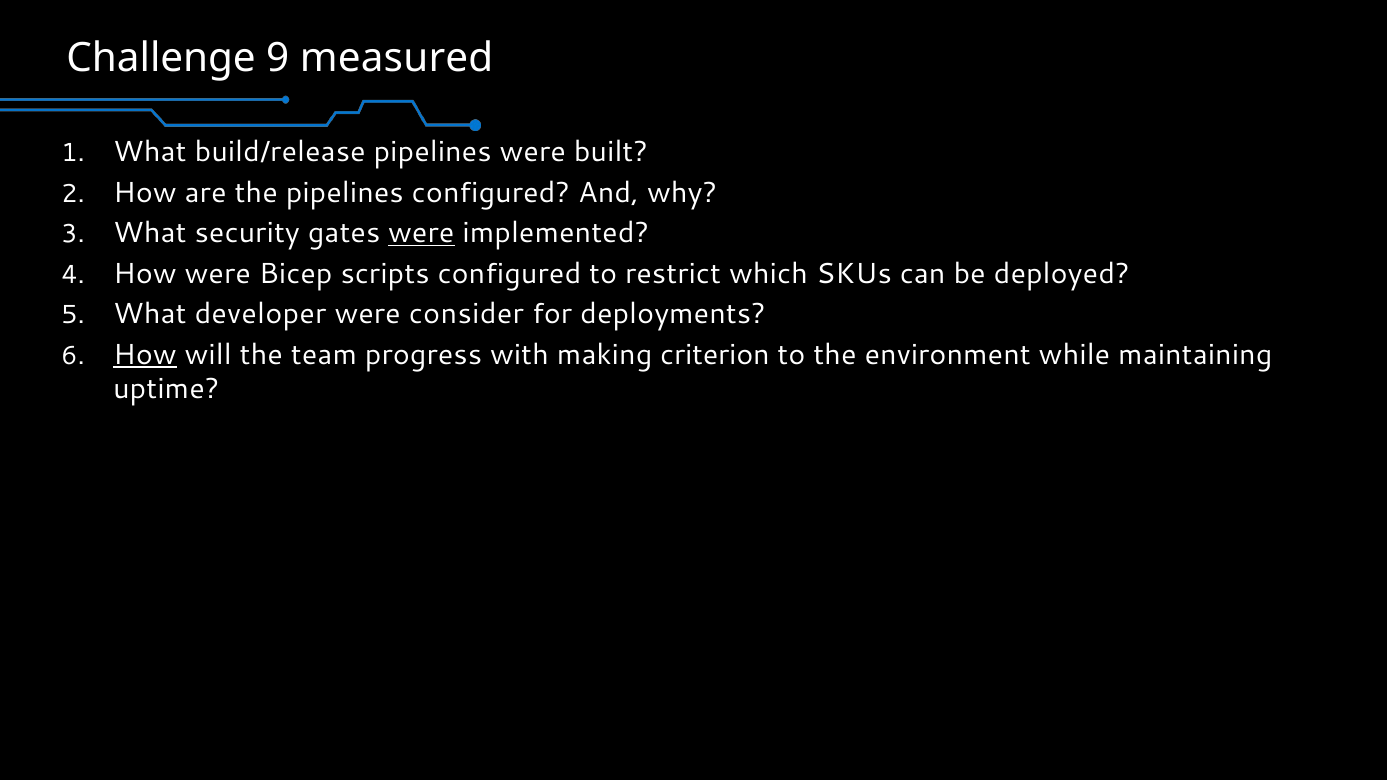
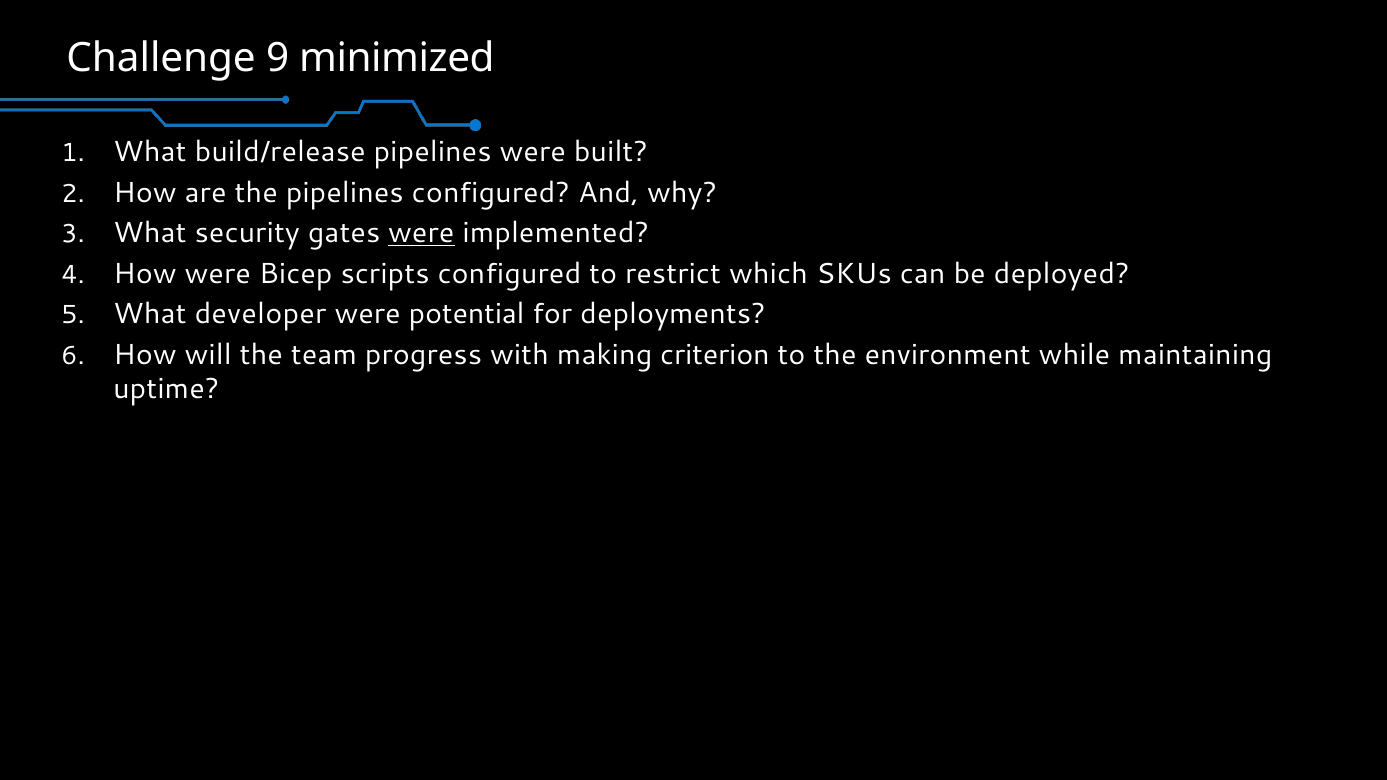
measured: measured -> minimized
consider: consider -> potential
How at (145, 355) underline: present -> none
